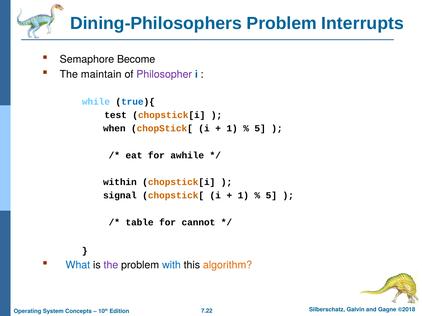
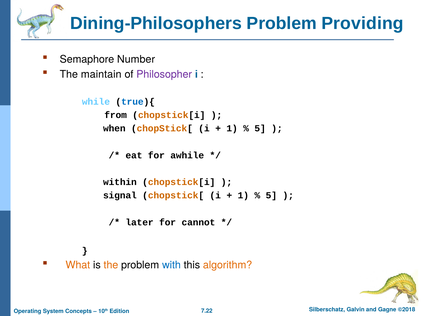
Interrupts: Interrupts -> Providing
Become: Become -> Number
test: test -> from
table: table -> later
What colour: blue -> orange
the at (111, 266) colour: purple -> orange
